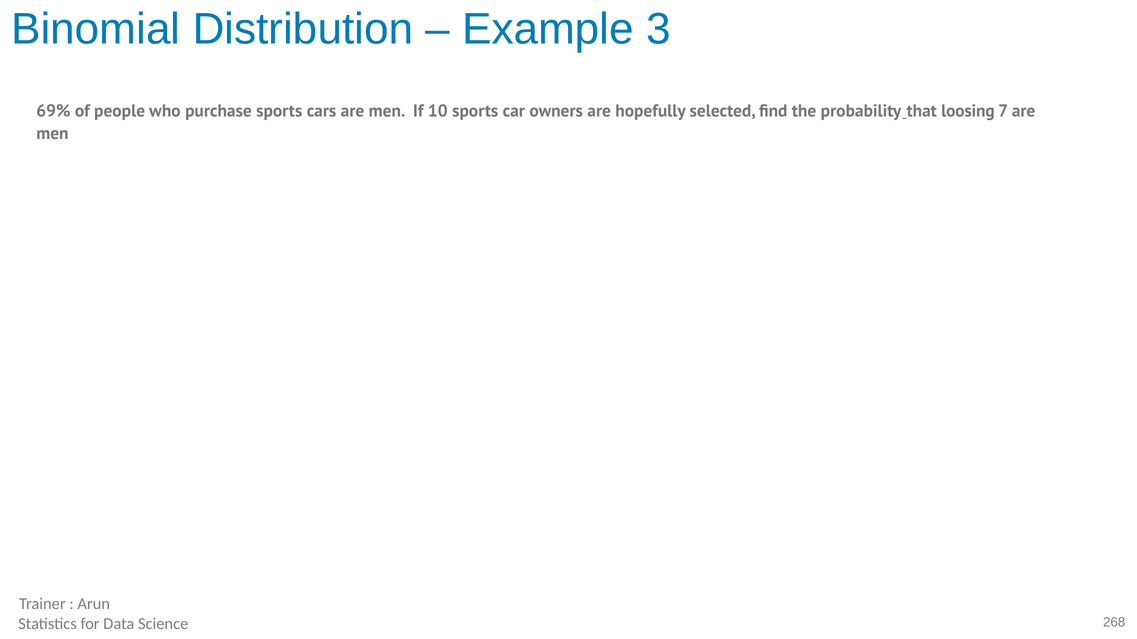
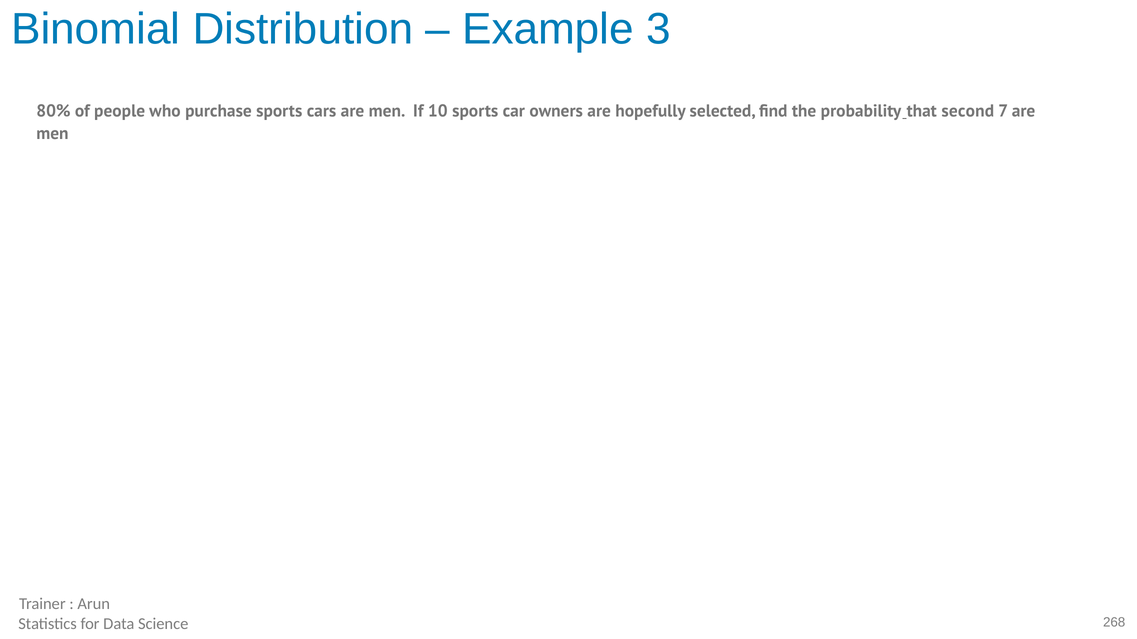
69%: 69% -> 80%
loosing: loosing -> second
